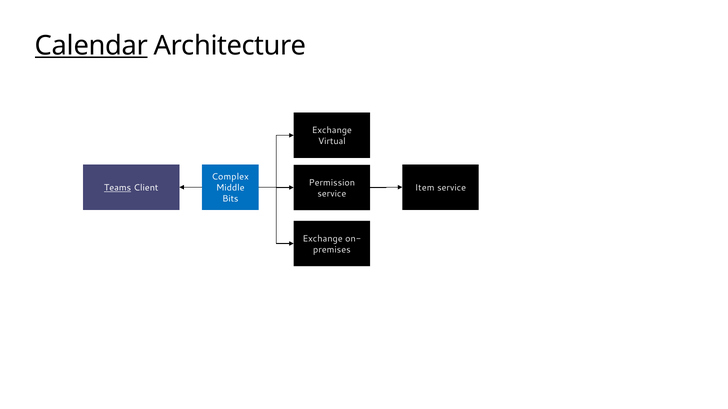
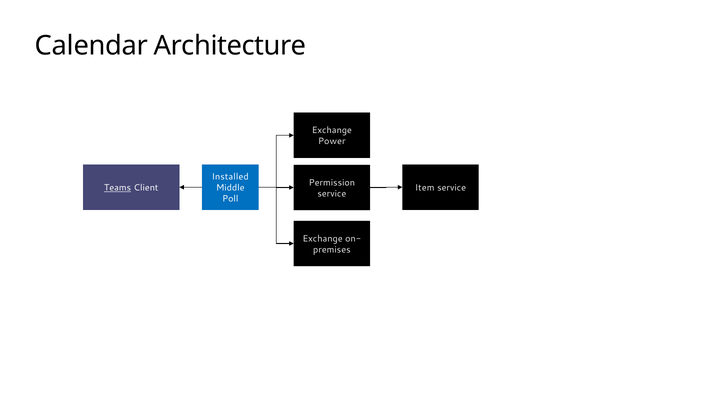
Calendar underline: present -> none
Virtual: Virtual -> Power
Complex: Complex -> Installed
Bits: Bits -> Poll
